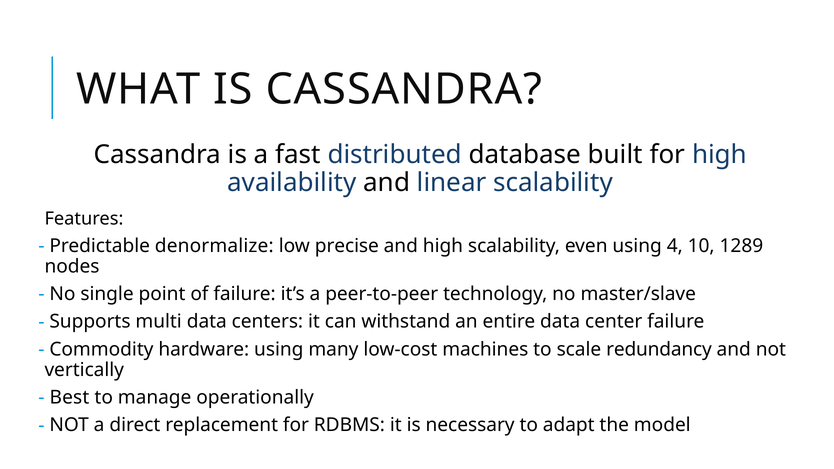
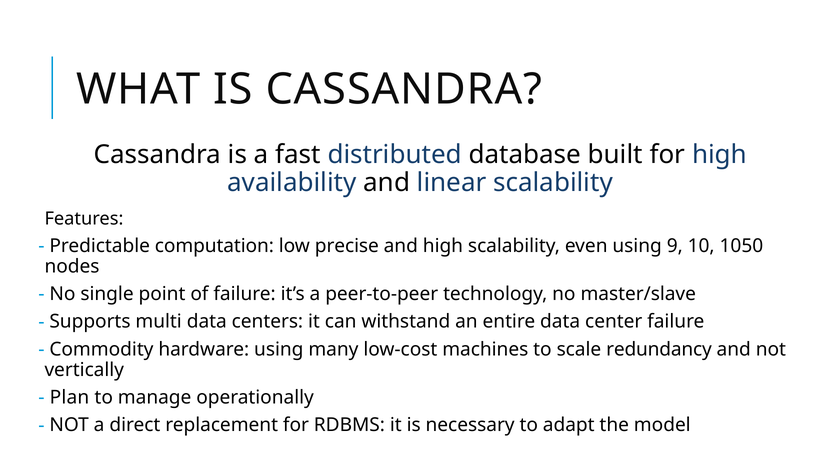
denormalize: denormalize -> computation
4: 4 -> 9
1289: 1289 -> 1050
Best: Best -> Plan
